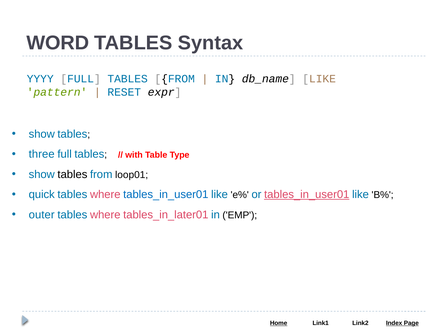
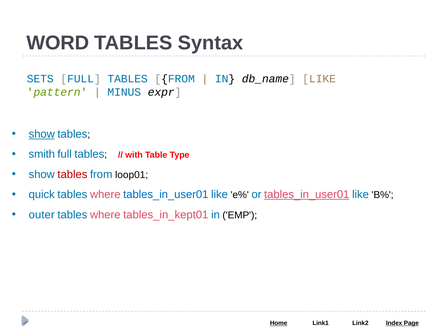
YYYY: YYYY -> SETS
RESET: RESET -> MINUS
show at (42, 134) underline: none -> present
three: three -> smith
tables at (72, 174) colour: black -> red
tables_in_later01: tables_in_later01 -> tables_in_kept01
